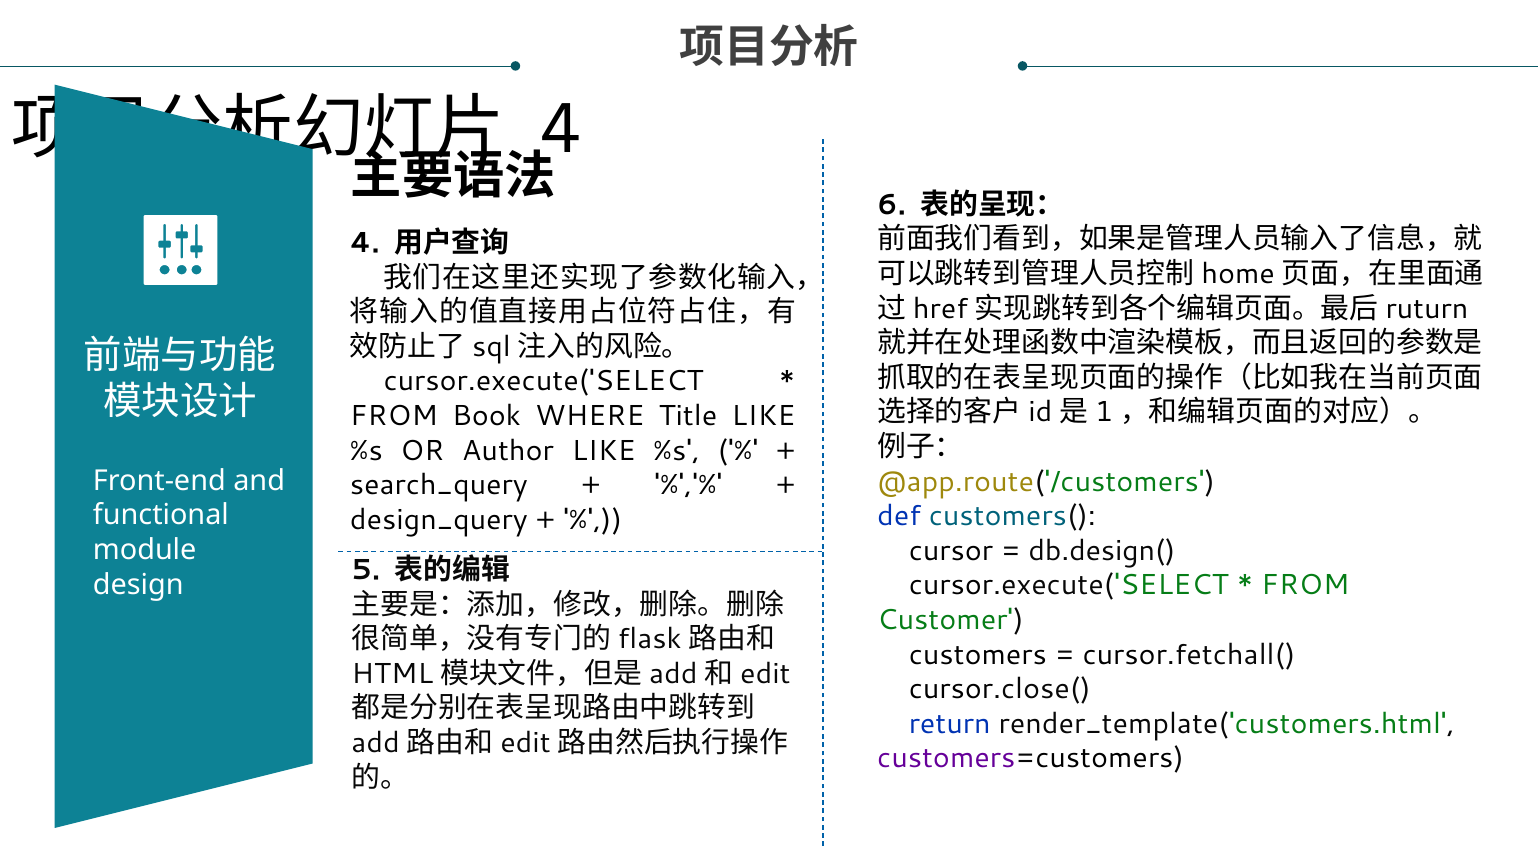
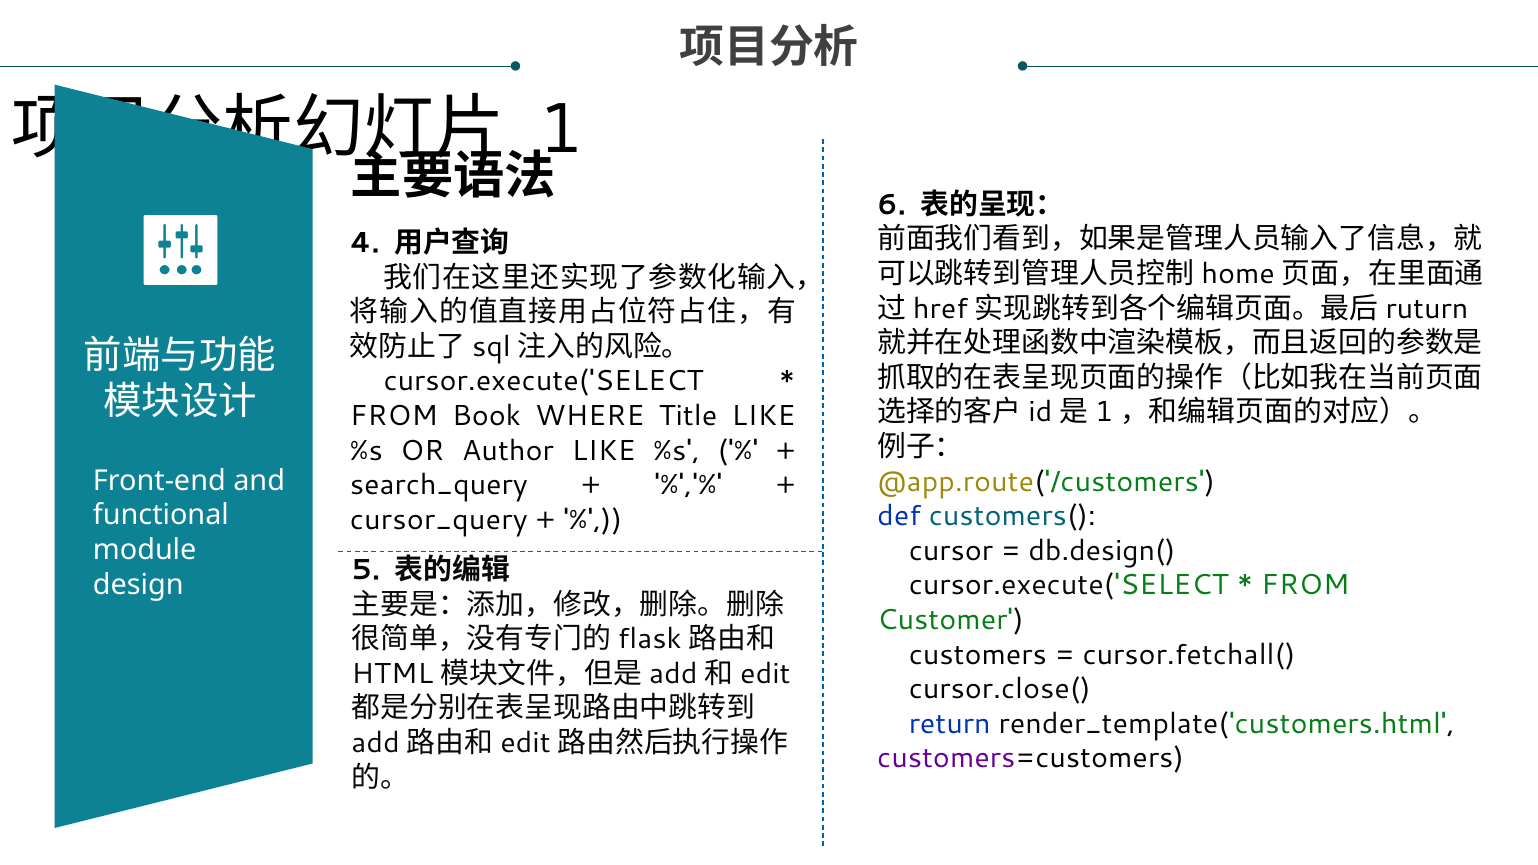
4 at (560, 129): 4 -> 1
design_query: design_query -> cursor_query
